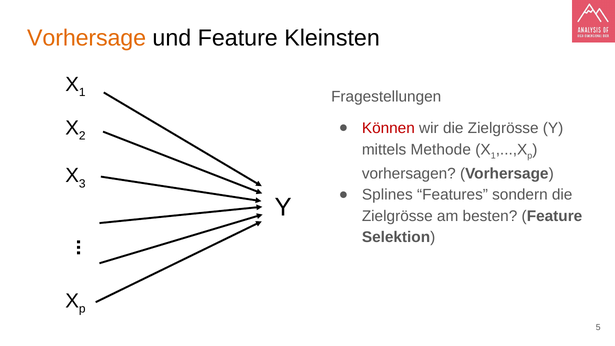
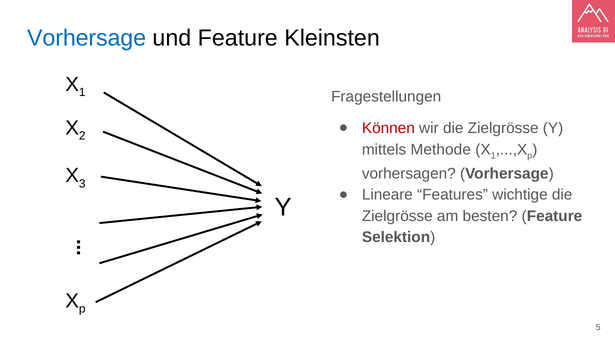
Vorhersage at (87, 38) colour: orange -> blue
Splines: Splines -> Lineare
sondern: sondern -> wichtige
